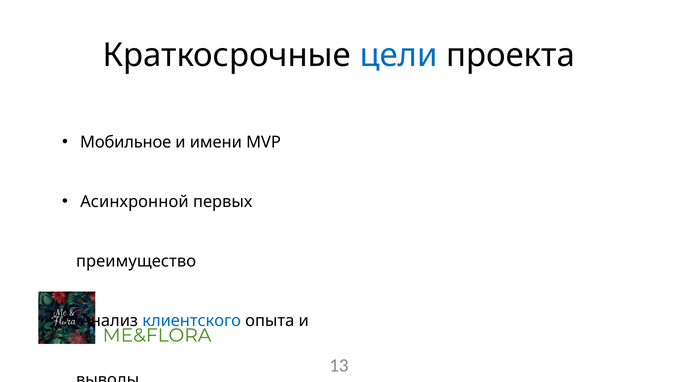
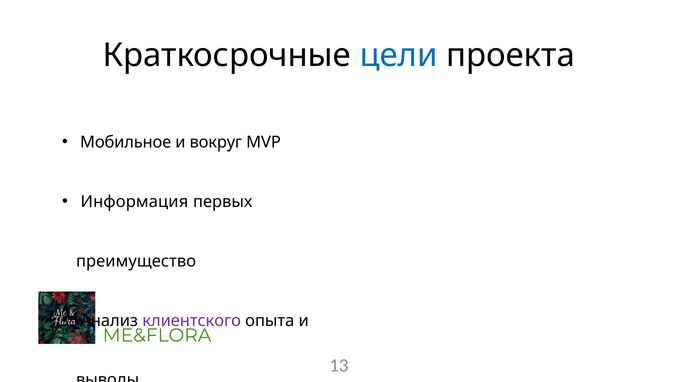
имени: имени -> вокруг
Асинхронной: Асинхронной -> Информация
клиентского colour: blue -> purple
